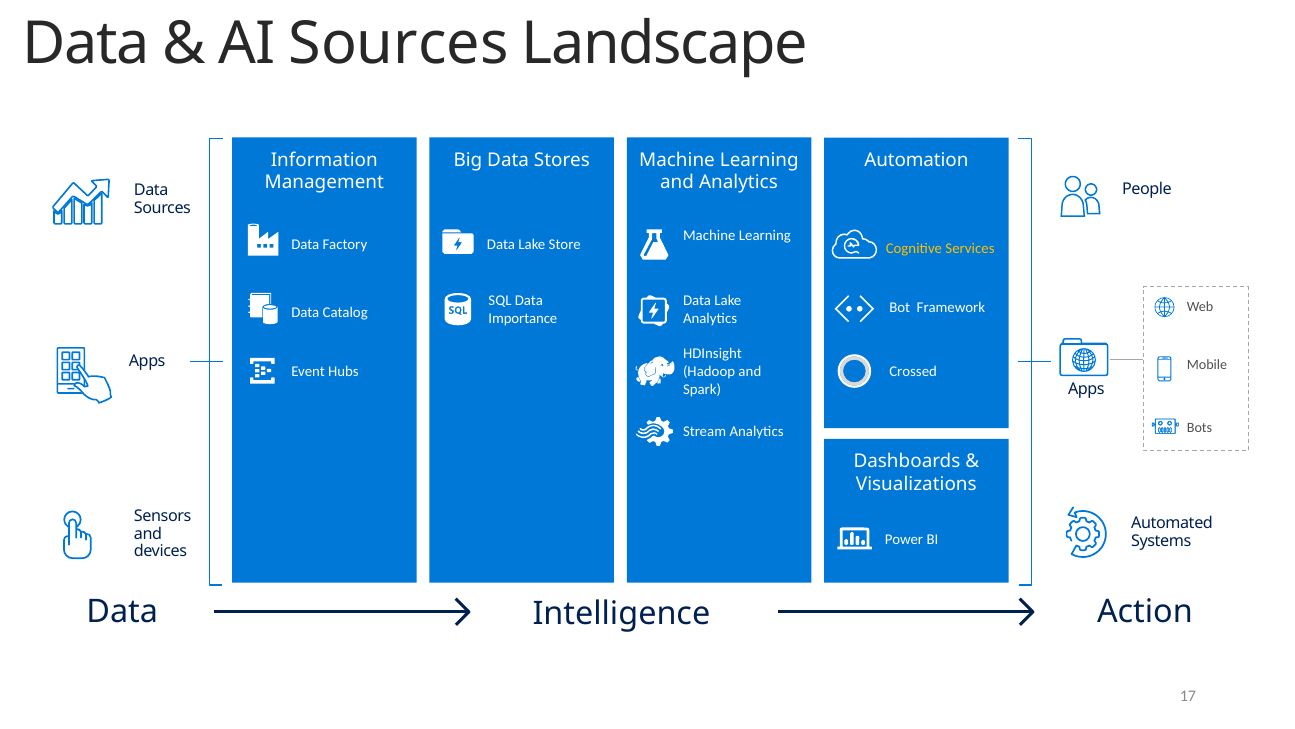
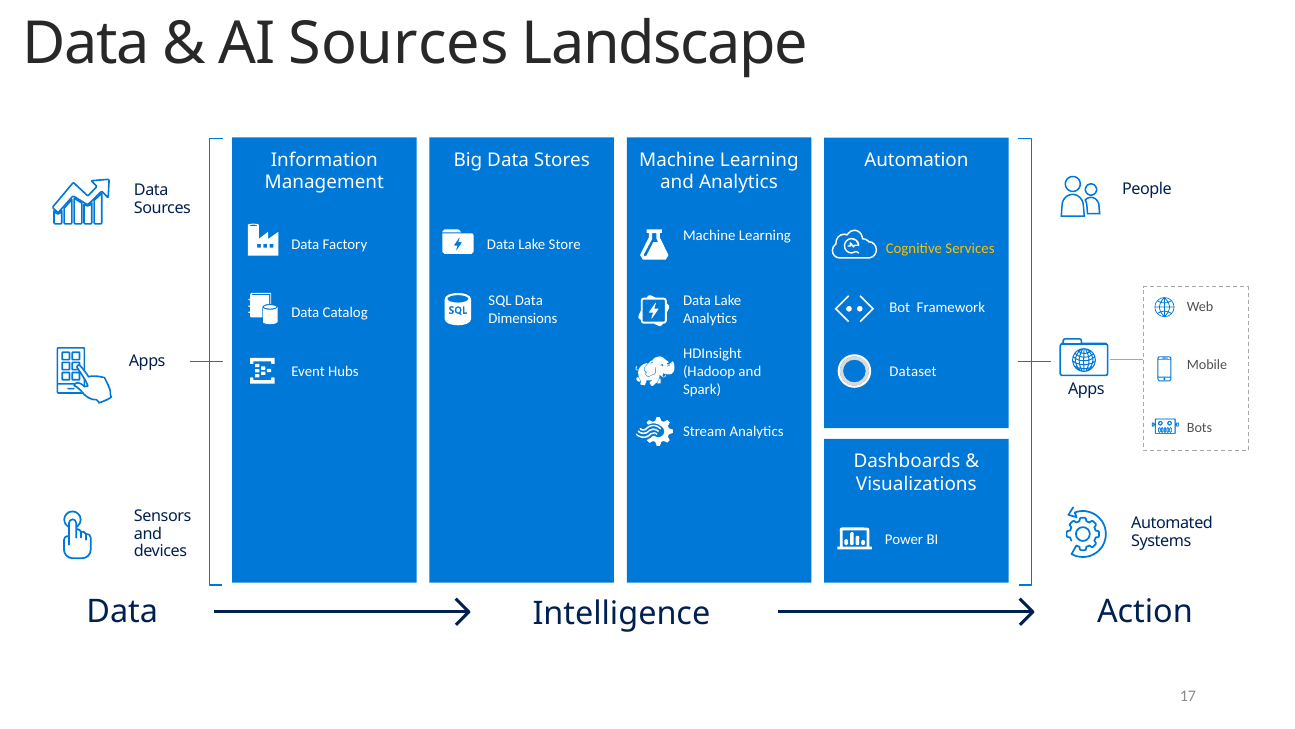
Importance: Importance -> Dimensions
Crossed: Crossed -> Dataset
